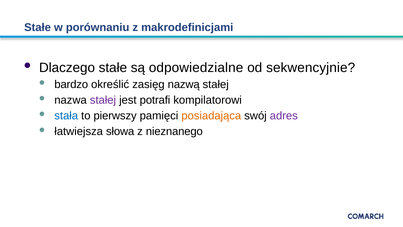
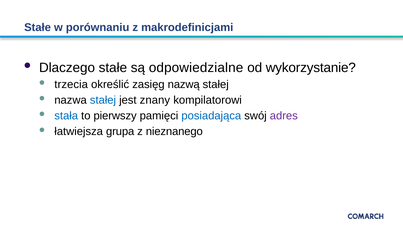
sekwencyjnie: sekwencyjnie -> wykorzystanie
bardzo: bardzo -> trzecia
stałej at (103, 100) colour: purple -> blue
potrafi: potrafi -> znany
posiadająca colour: orange -> blue
słowa: słowa -> grupa
